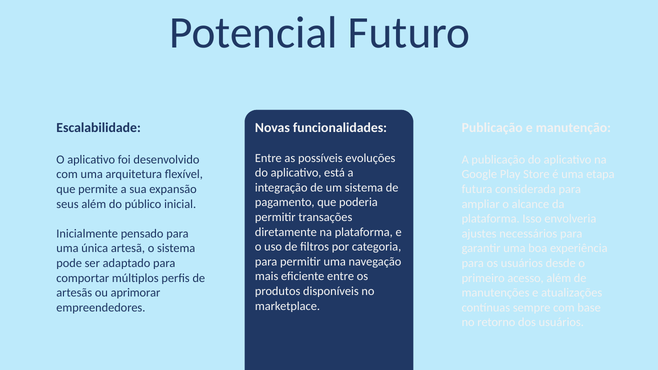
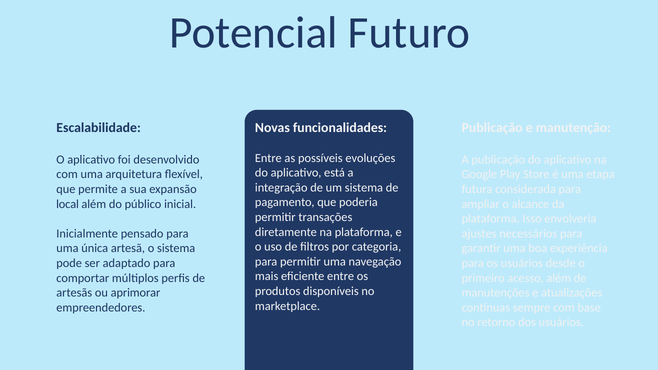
seus: seus -> local
